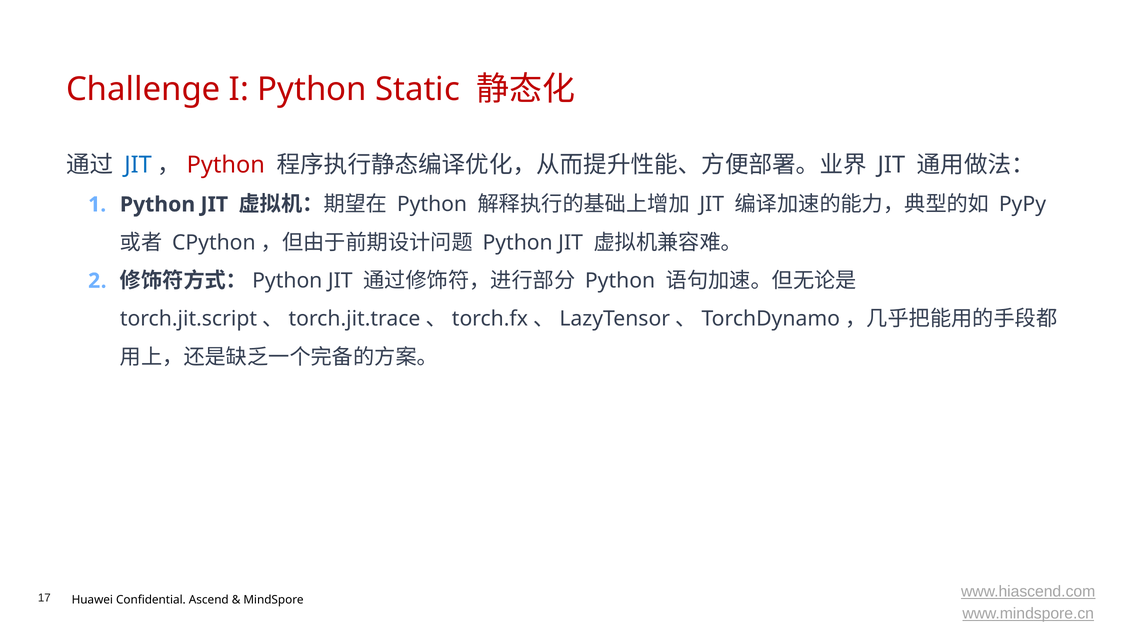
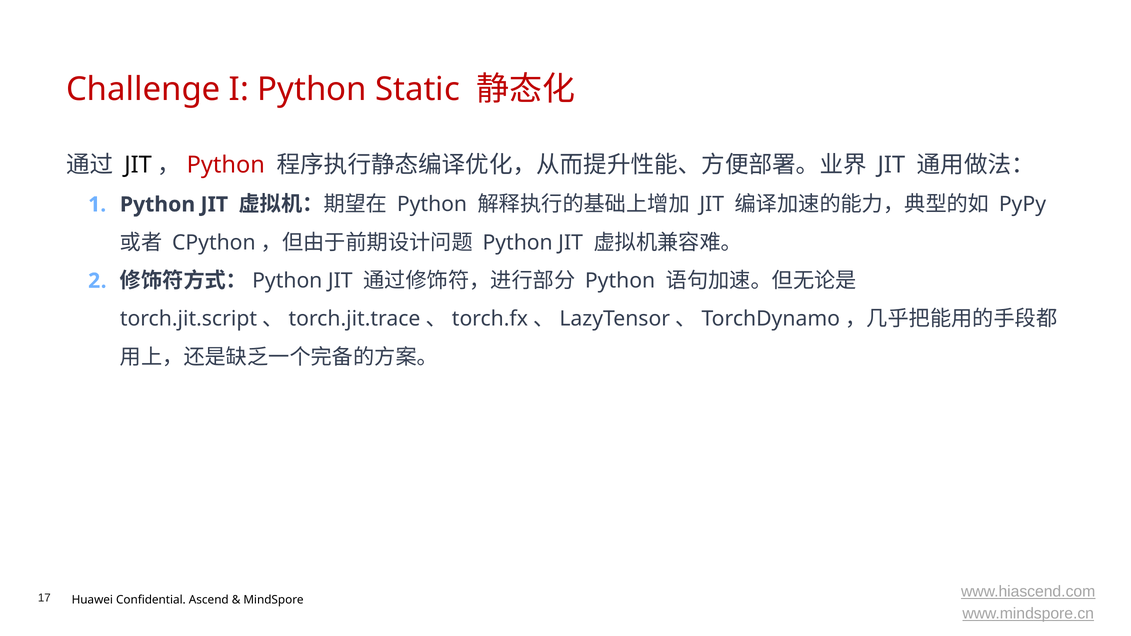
JIT at (138, 165) colour: blue -> black
